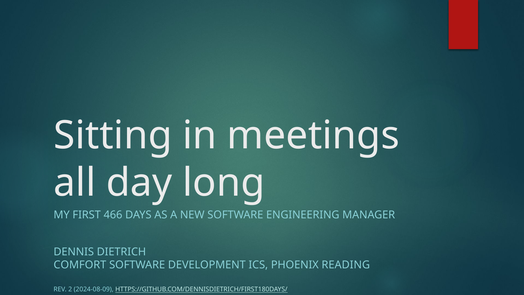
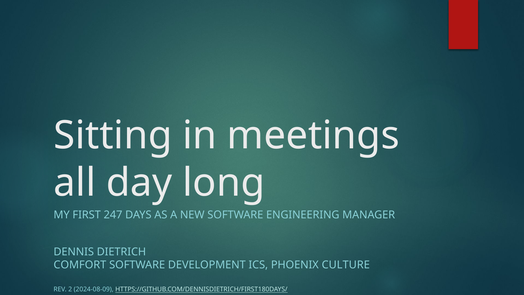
466: 466 -> 247
READING: READING -> CULTURE
